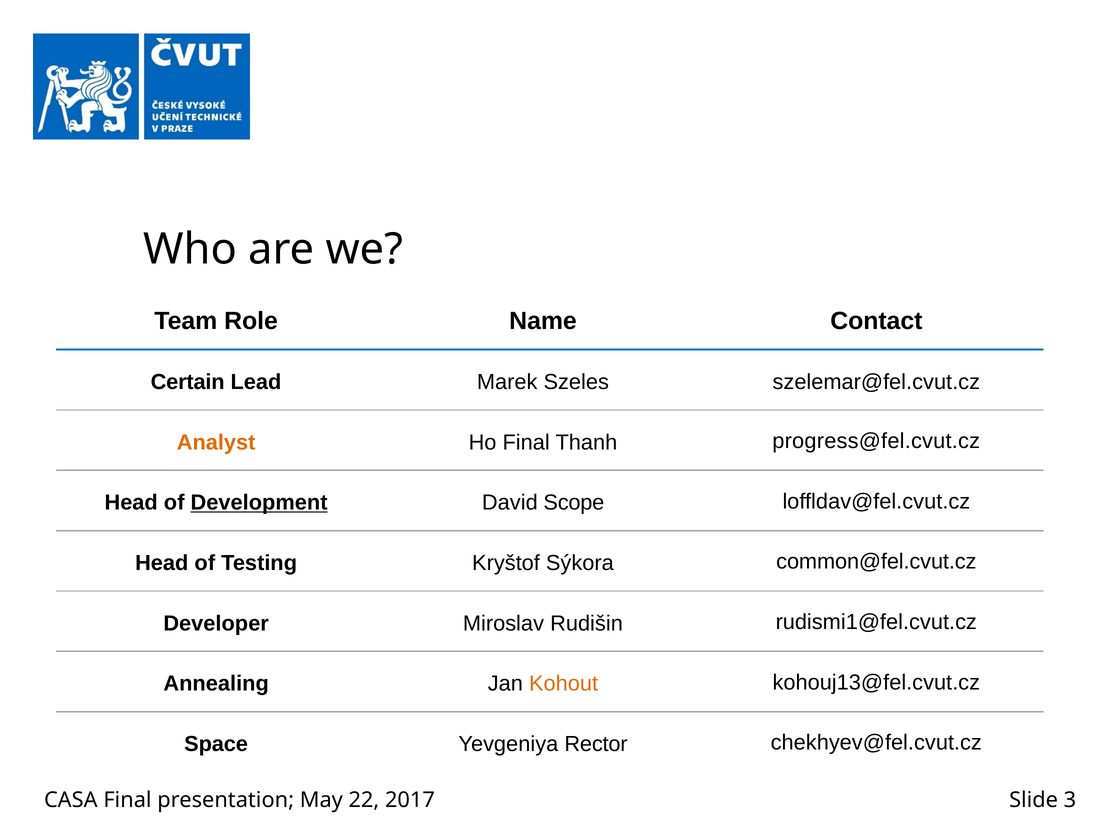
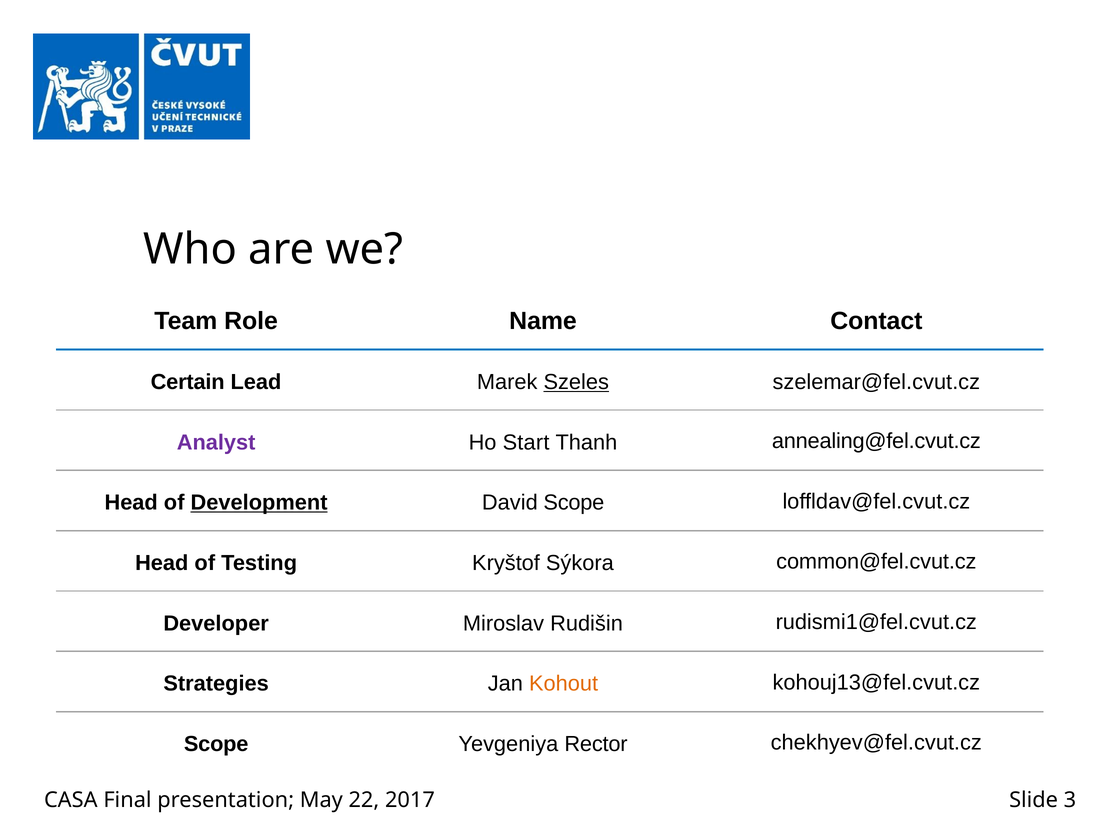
Szeles underline: none -> present
Analyst colour: orange -> purple
Ho Final: Final -> Start
progress@fel.cvut.cz: progress@fel.cvut.cz -> annealing@fel.cvut.cz
Annealing: Annealing -> Strategies
Space at (216, 744): Space -> Scope
